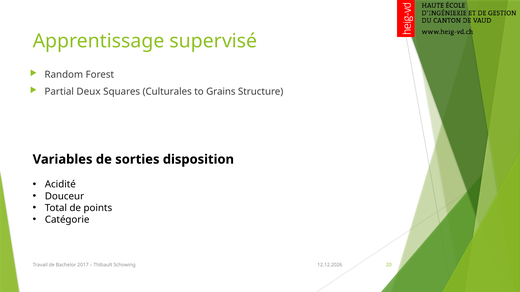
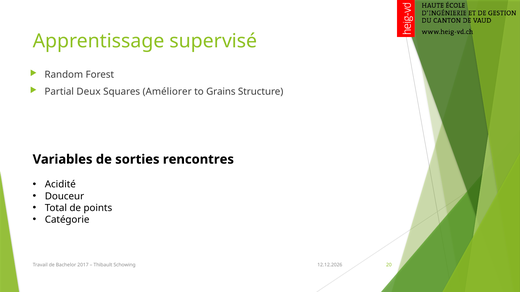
Culturales: Culturales -> Améliorer
disposition: disposition -> rencontres
